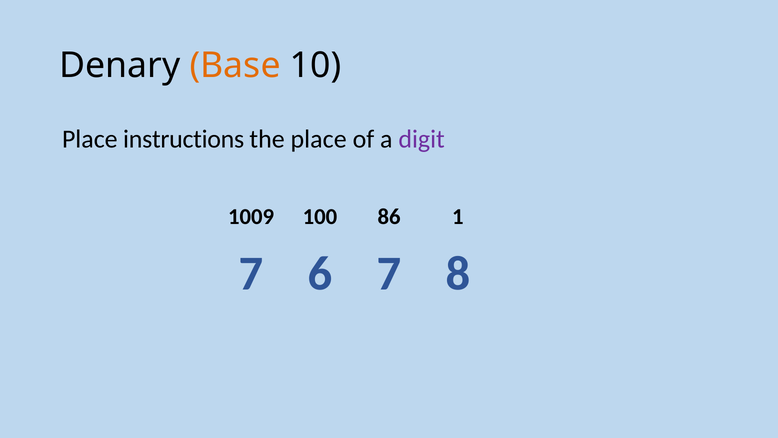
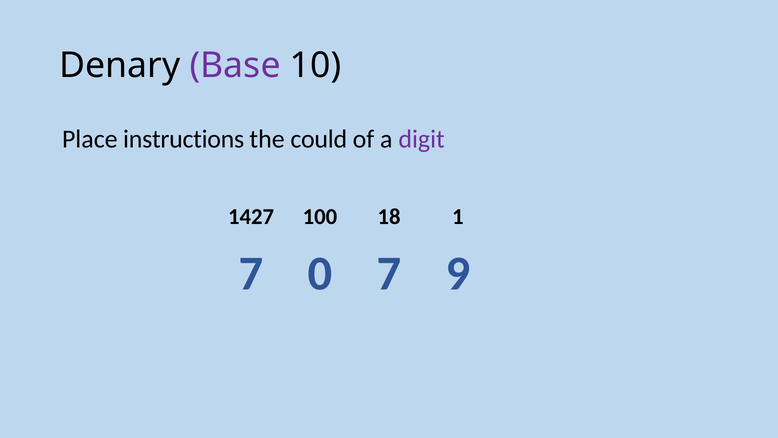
Base colour: orange -> purple
the place: place -> could
1009: 1009 -> 1427
86: 86 -> 18
6: 6 -> 0
8: 8 -> 9
